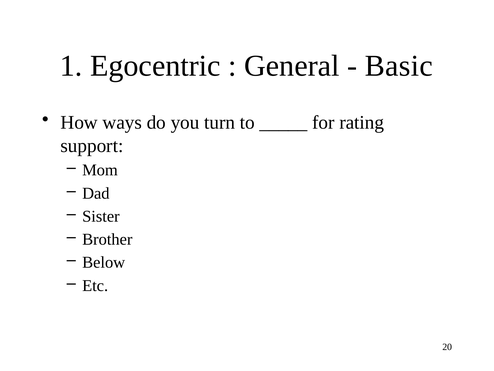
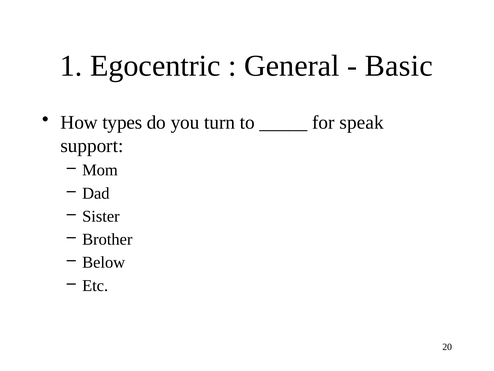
ways: ways -> types
rating: rating -> speak
